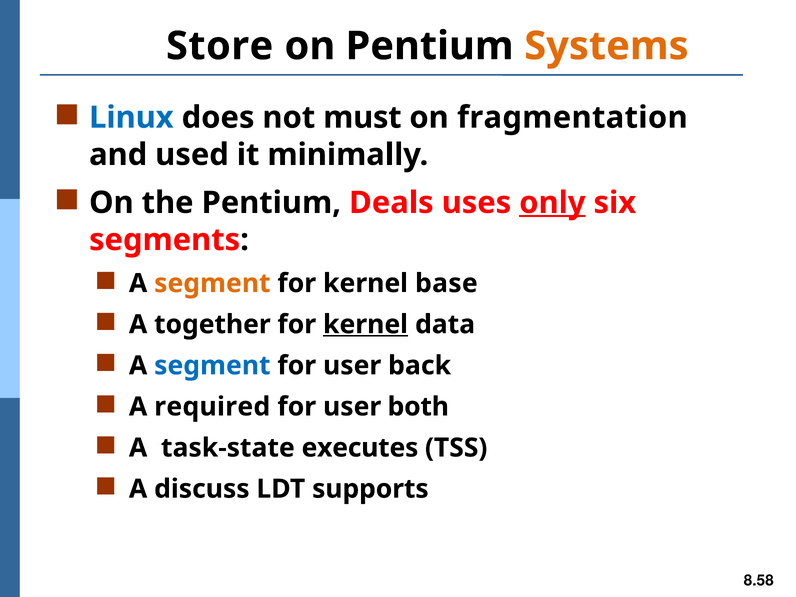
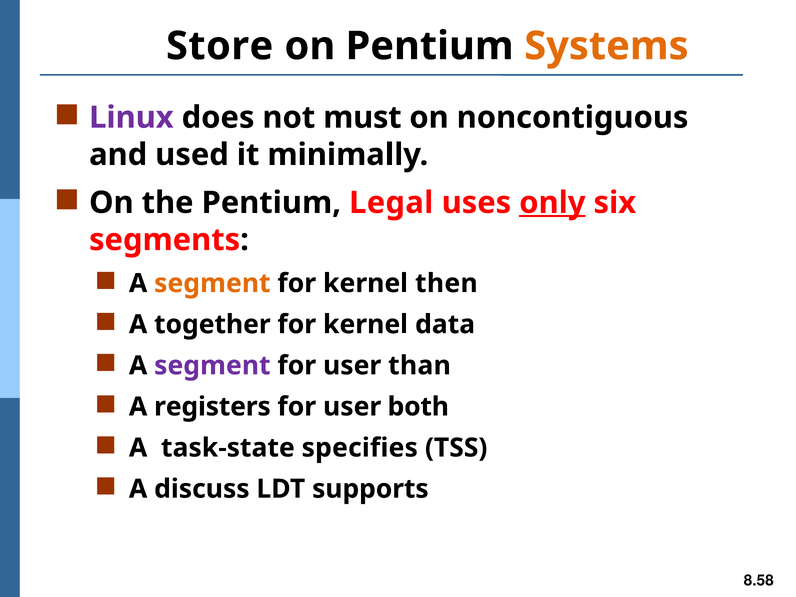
Linux colour: blue -> purple
fragmentation: fragmentation -> noncontiguous
Deals: Deals -> Legal
base: base -> then
kernel at (366, 324) underline: present -> none
segment at (212, 366) colour: blue -> purple
back: back -> than
required: required -> registers
executes: executes -> specifies
